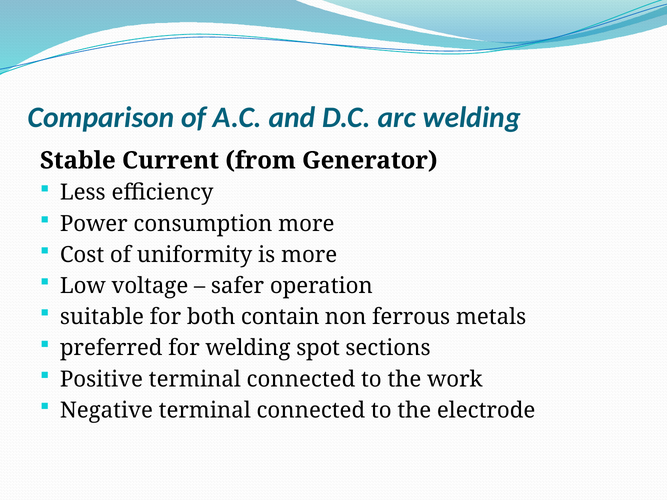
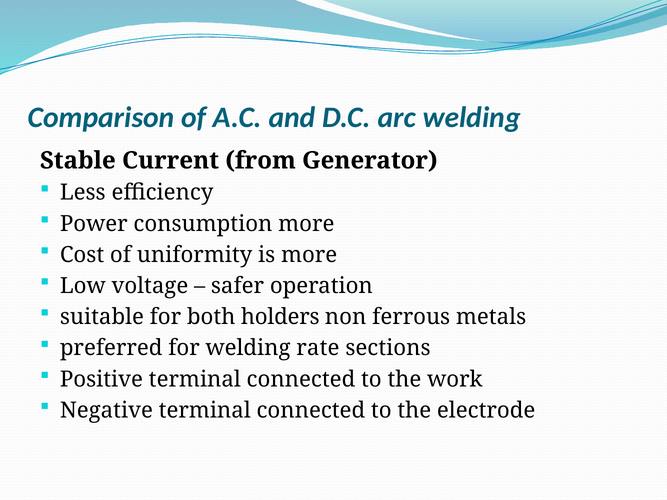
contain: contain -> holders
spot: spot -> rate
